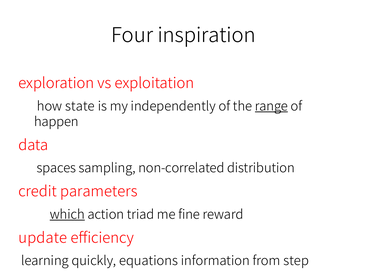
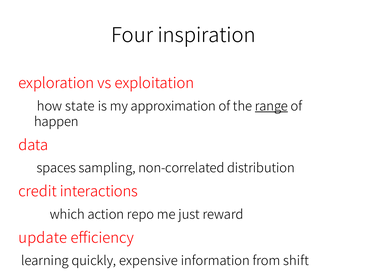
independently: independently -> approximation
parameters: parameters -> interactions
which underline: present -> none
triad: triad -> repo
fine: fine -> just
equations: equations -> expensive
step: step -> shift
